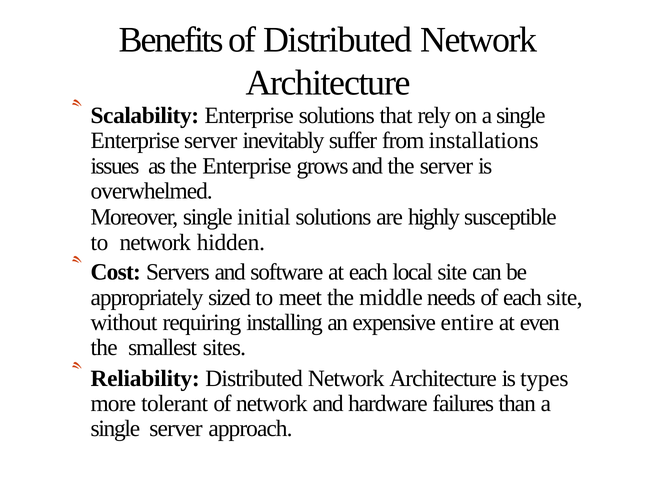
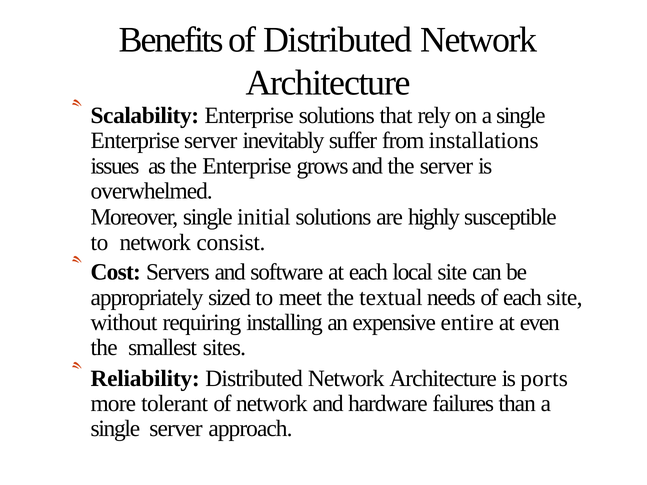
hidden: hidden -> consist
middle: middle -> textual
types: types -> ports
